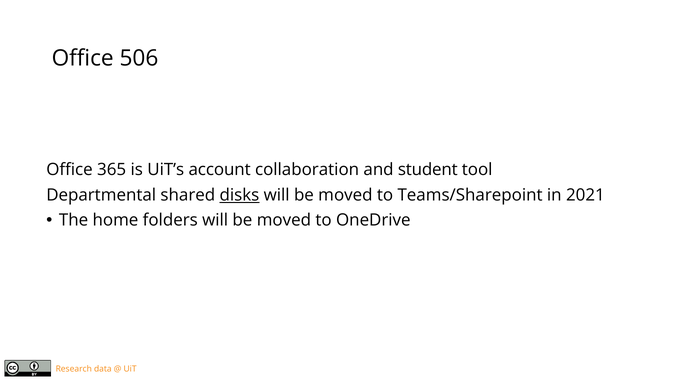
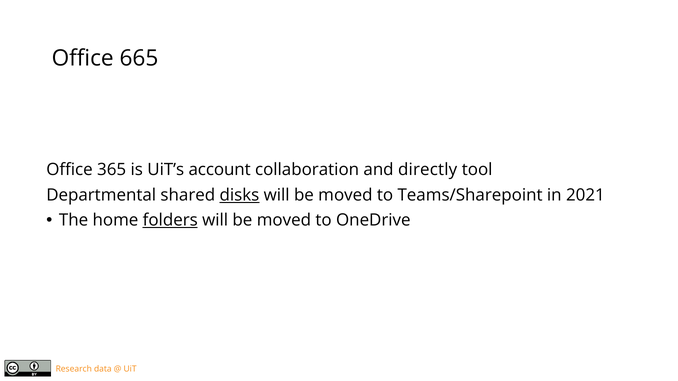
506: 506 -> 665
student: student -> directly
folders underline: none -> present
